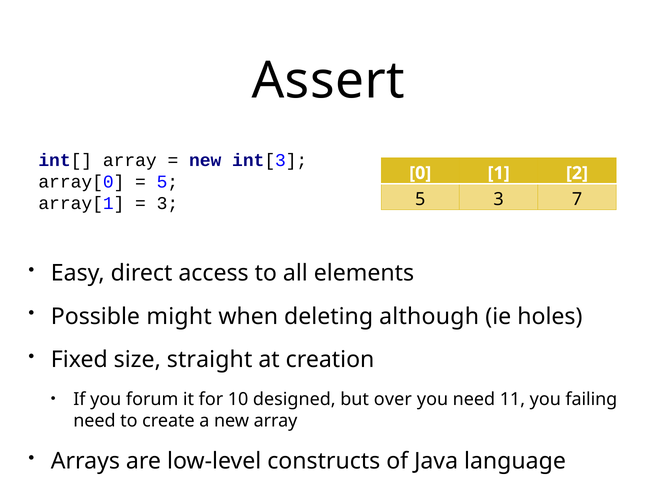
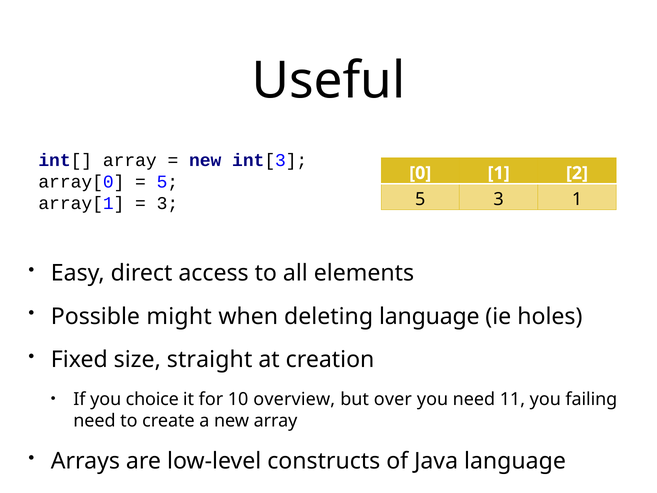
Assert: Assert -> Useful
3 7: 7 -> 1
deleting although: although -> language
forum: forum -> choice
designed: designed -> overview
